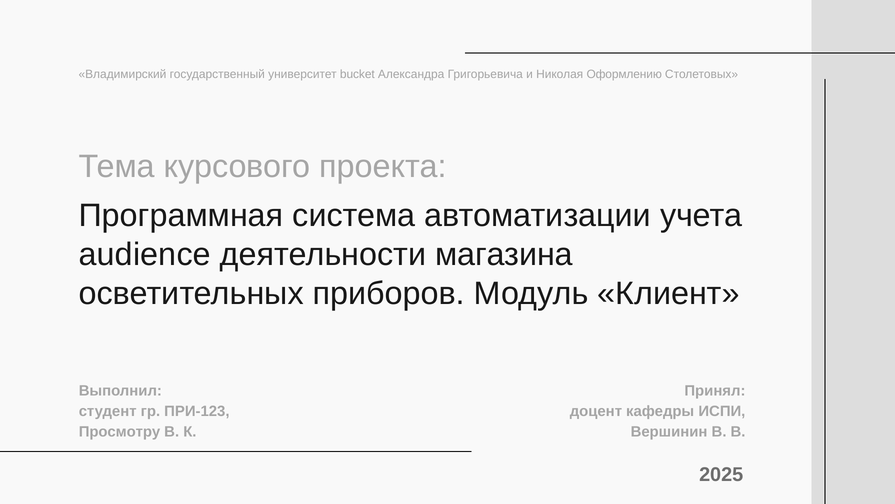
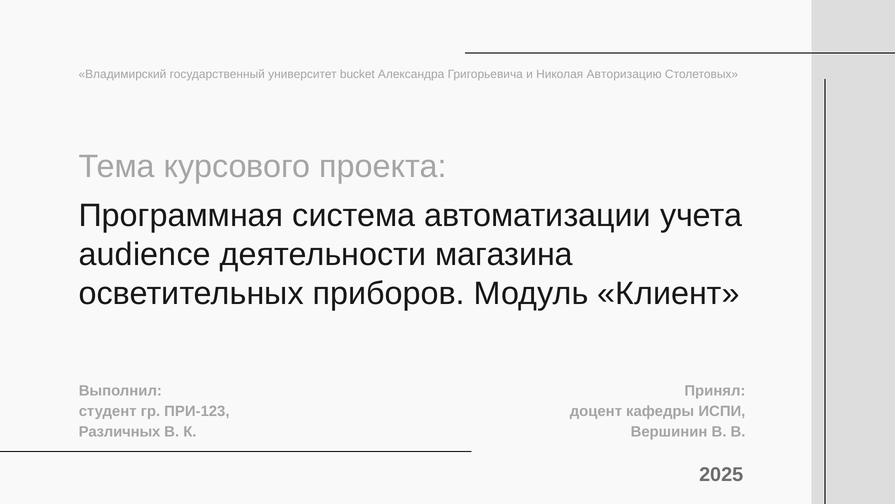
Оформлению: Оформлению -> Авторизацию
Просмотру: Просмотру -> Различных
